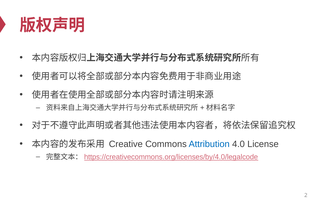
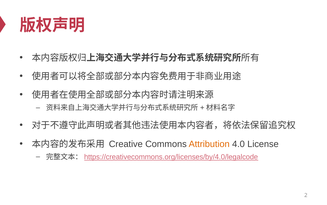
Attribution colour: blue -> orange
